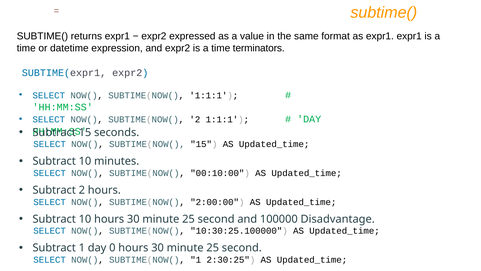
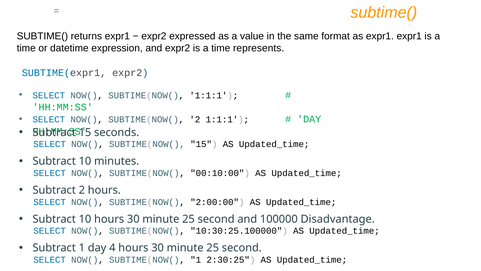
terminators: terminators -> represents
0: 0 -> 4
